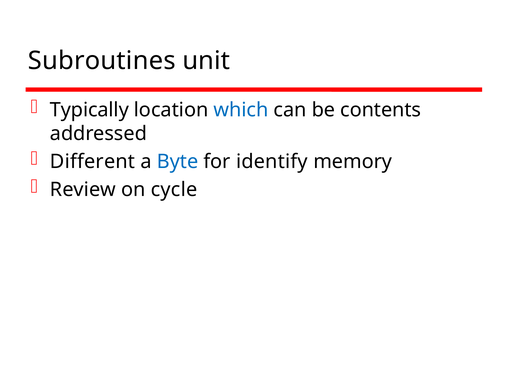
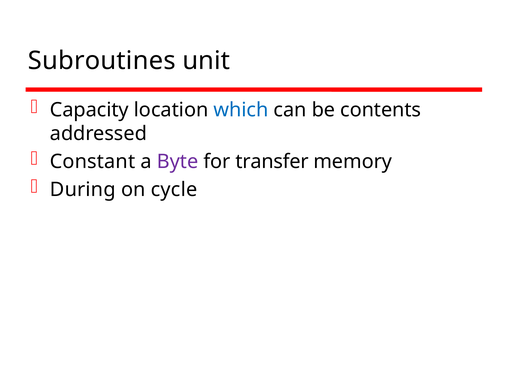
Typically: Typically -> Capacity
Different: Different -> Constant
Byte colour: blue -> purple
identify: identify -> transfer
Review: Review -> During
